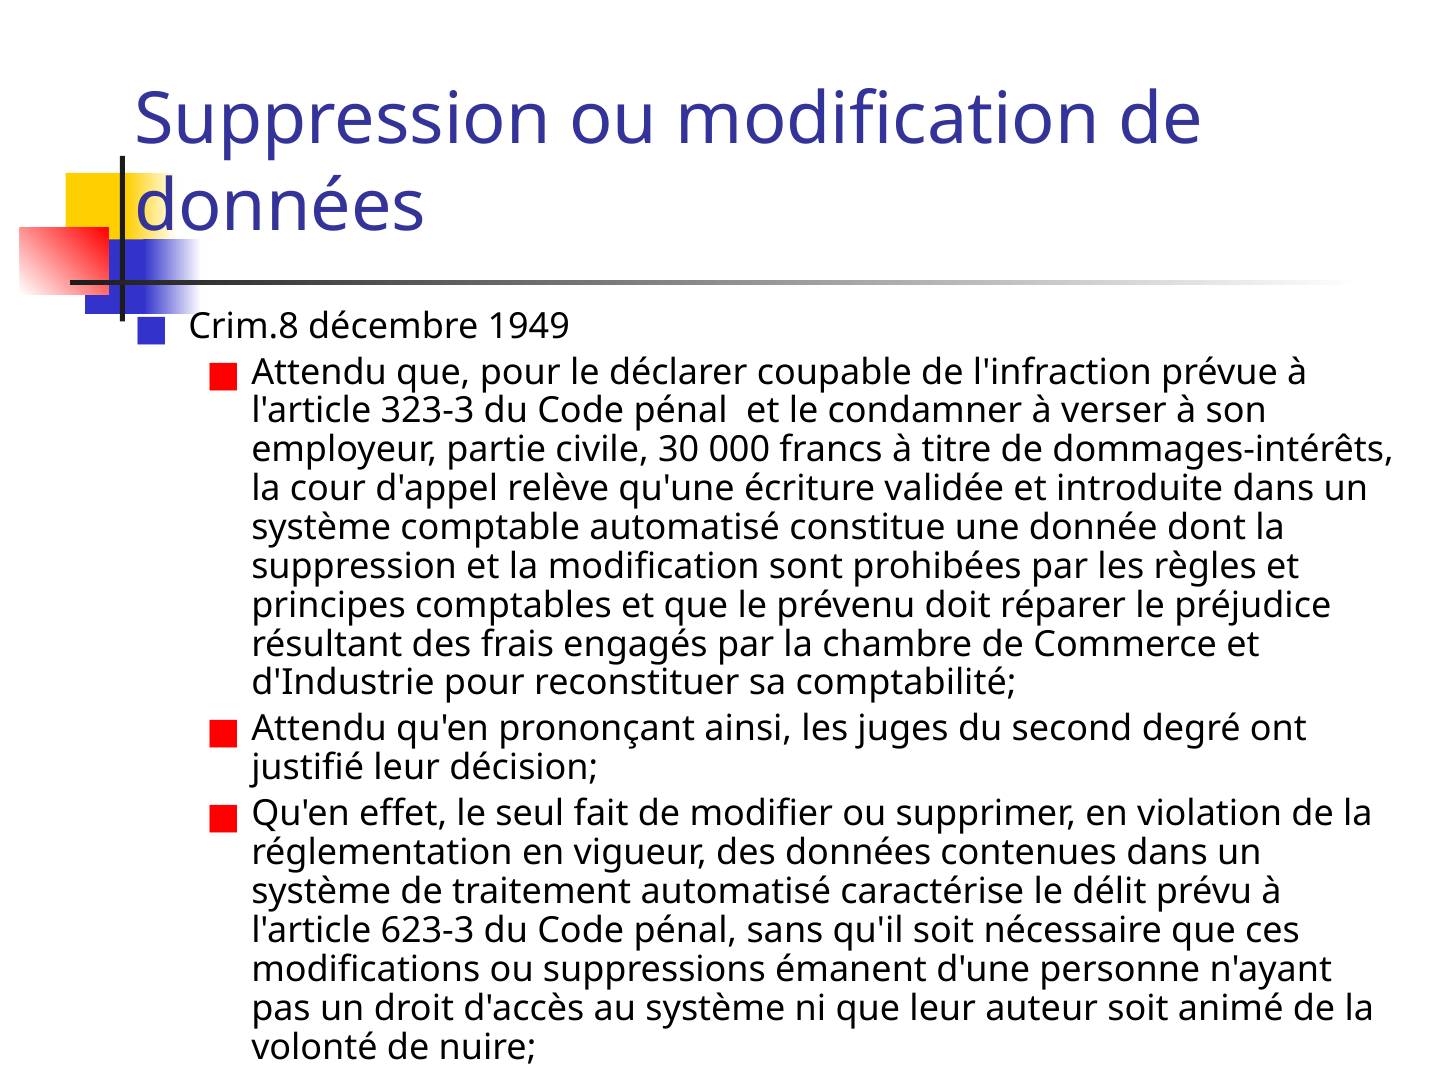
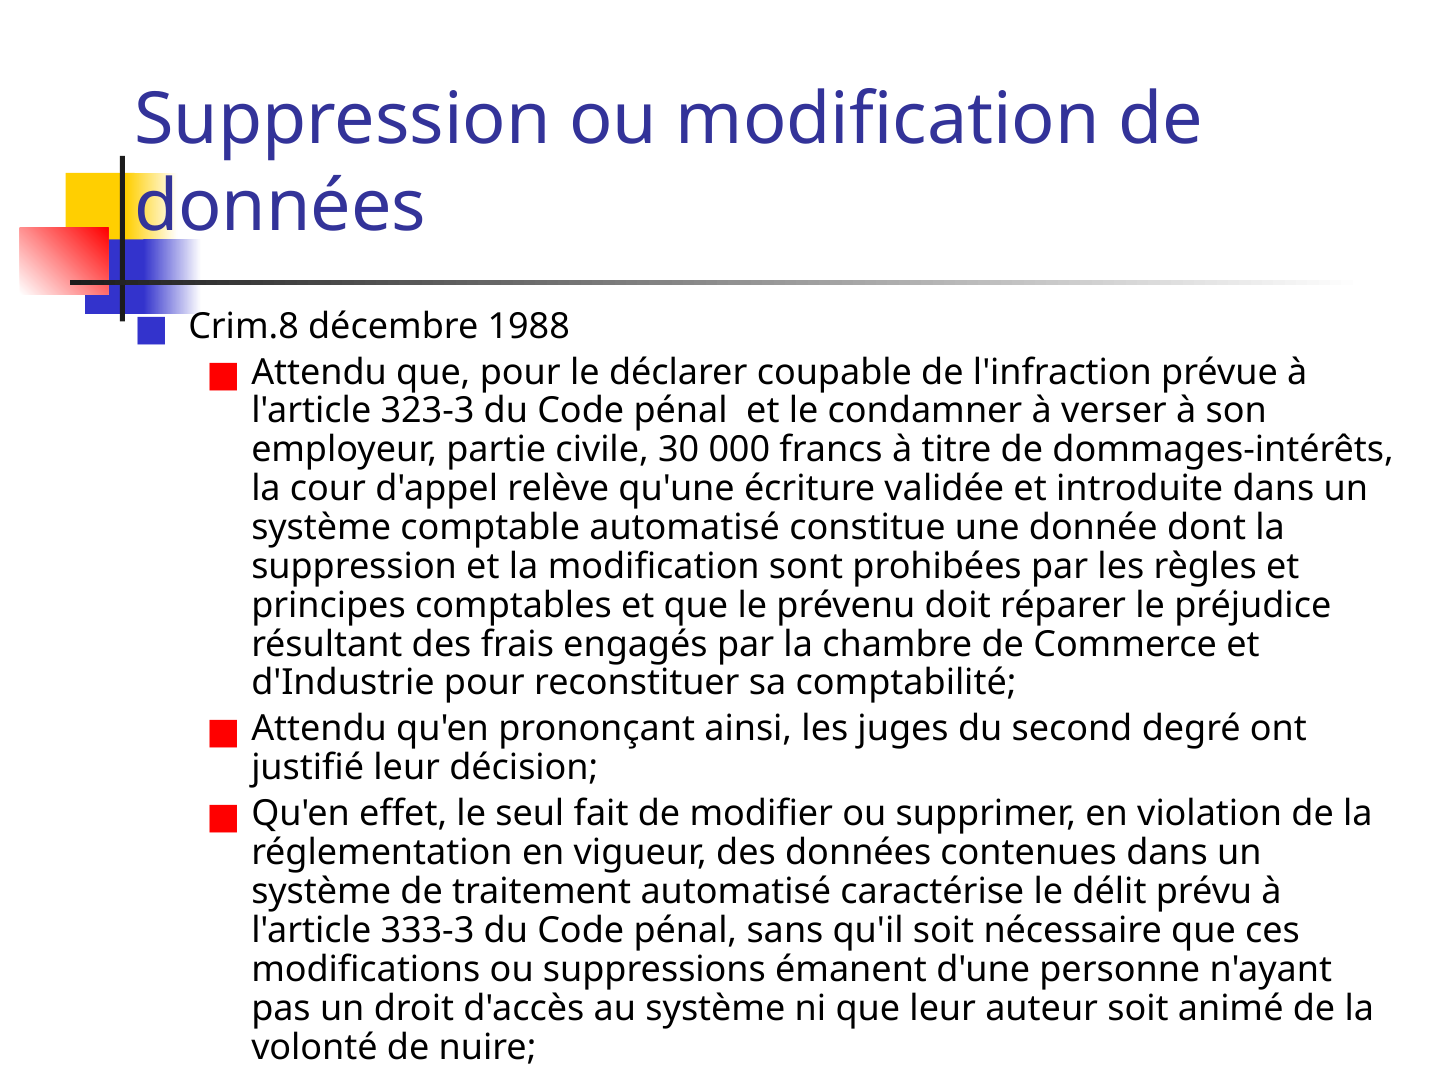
1949: 1949 -> 1988
623-3: 623-3 -> 333-3
